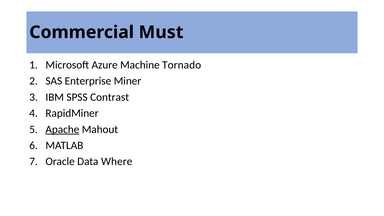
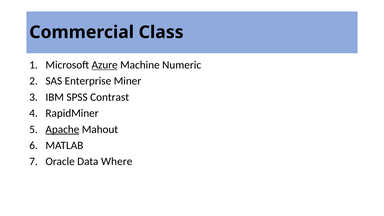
Must: Must -> Class
Azure underline: none -> present
Tornado: Tornado -> Numeric
